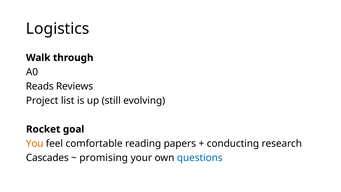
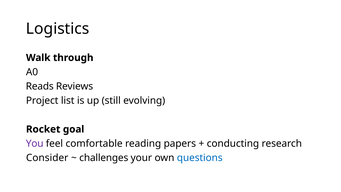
You colour: orange -> purple
Cascades: Cascades -> Consider
promising: promising -> challenges
